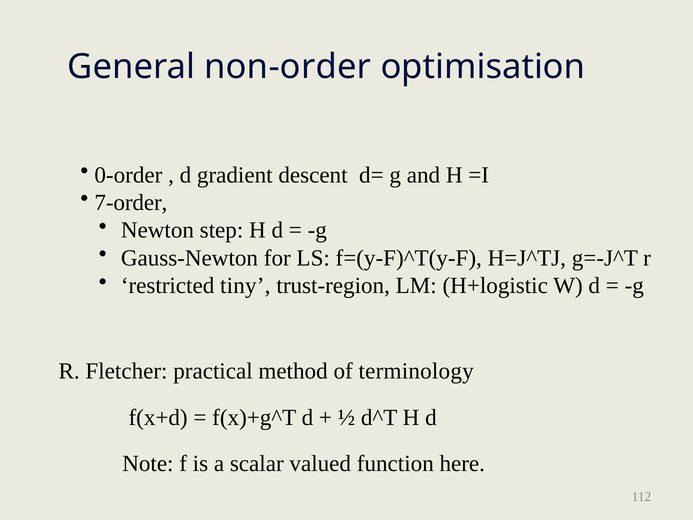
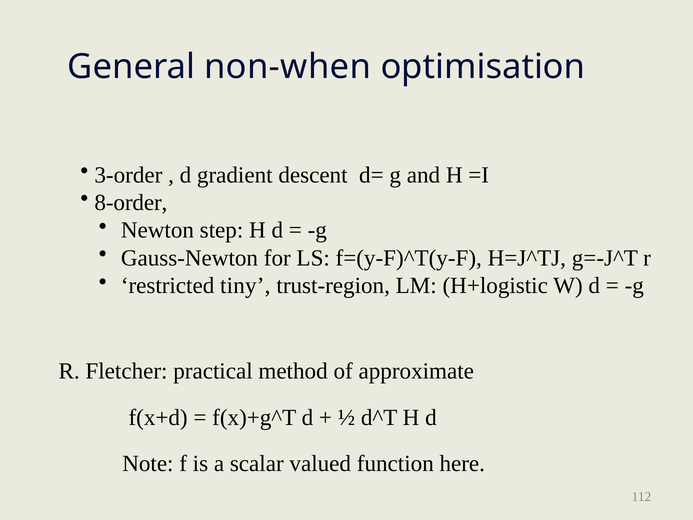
non-order: non-order -> non-when
0-order: 0-order -> 3-order
7-order: 7-order -> 8-order
terminology: terminology -> approximate
